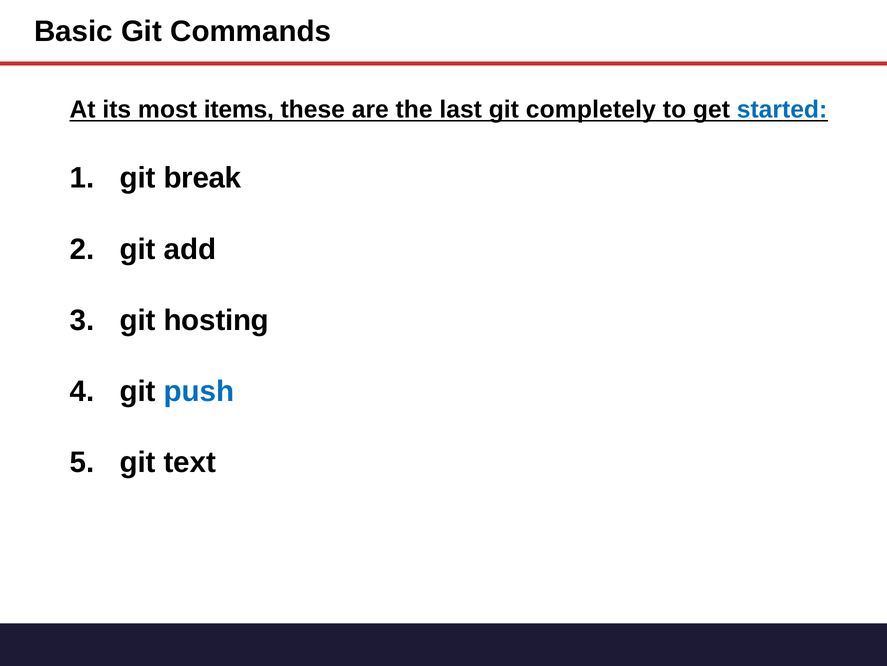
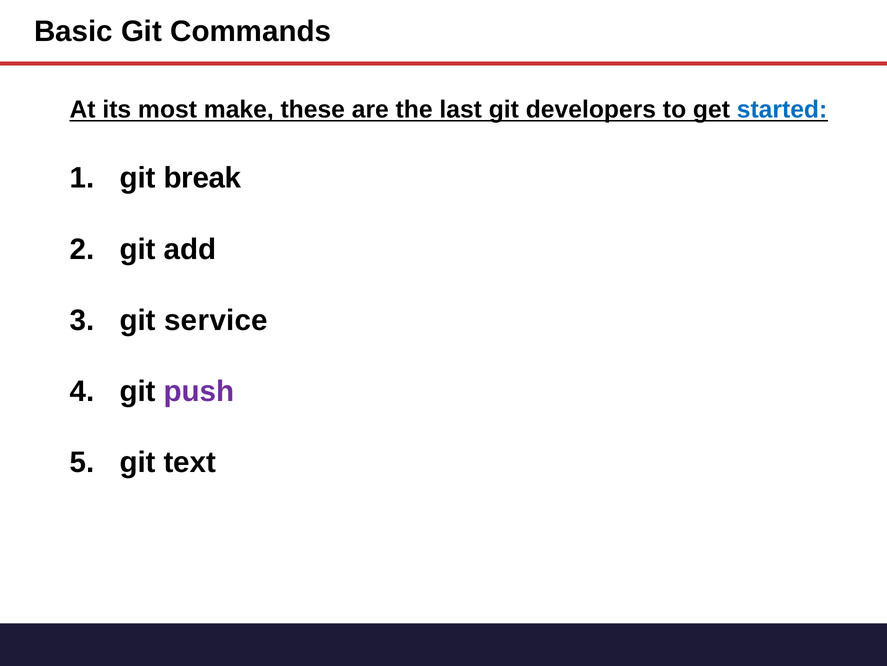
items: items -> make
completely: completely -> developers
hosting: hosting -> service
push colour: blue -> purple
